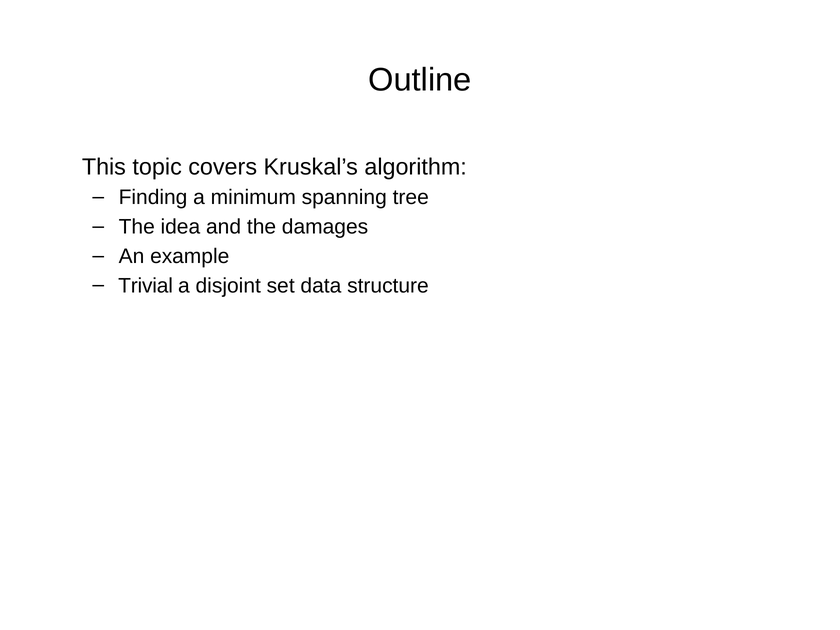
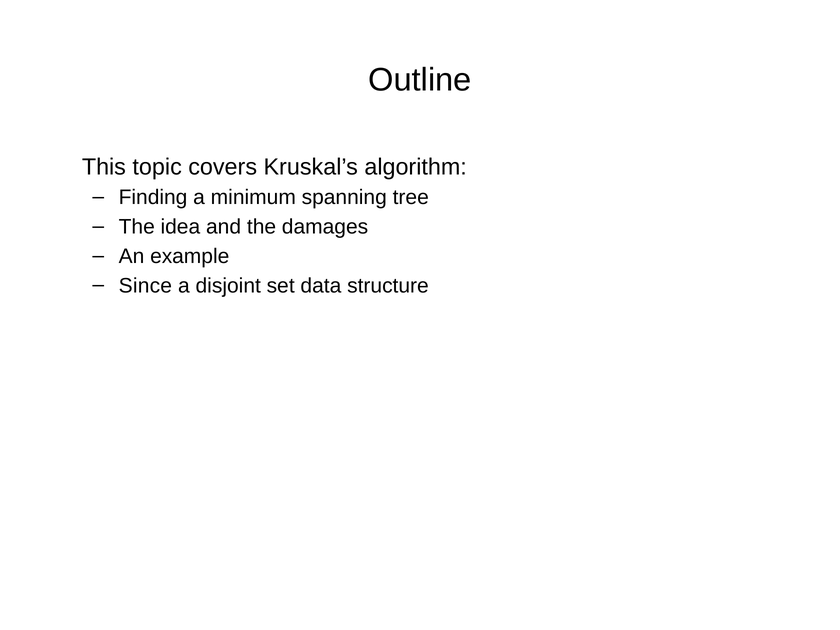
Trivial: Trivial -> Since
